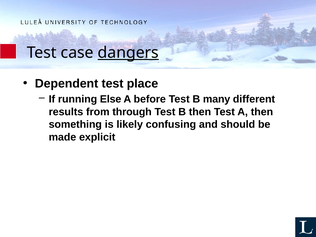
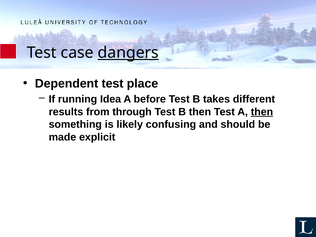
Else: Else -> Idea
many: many -> takes
then at (262, 112) underline: none -> present
